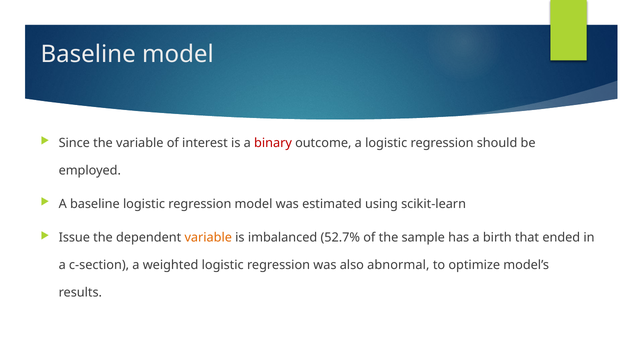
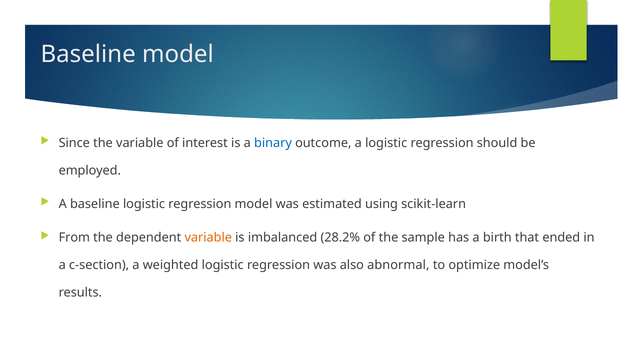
binary colour: red -> blue
Issue: Issue -> From
52.7%: 52.7% -> 28.2%
